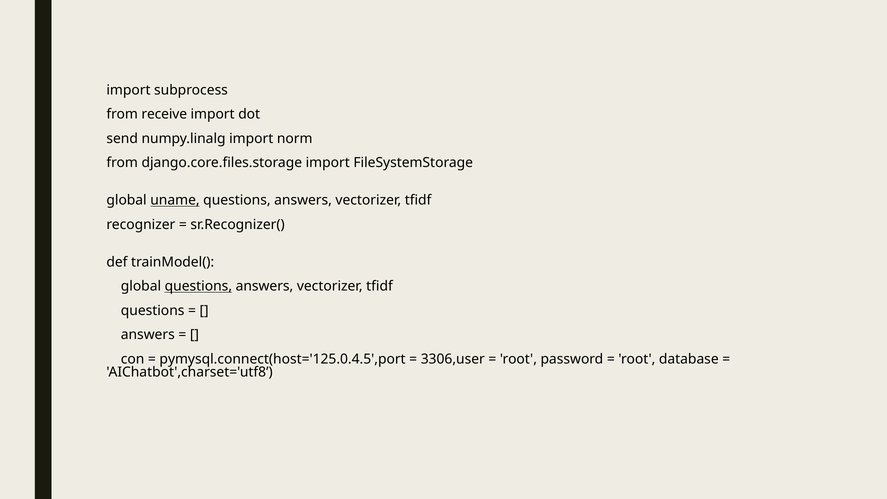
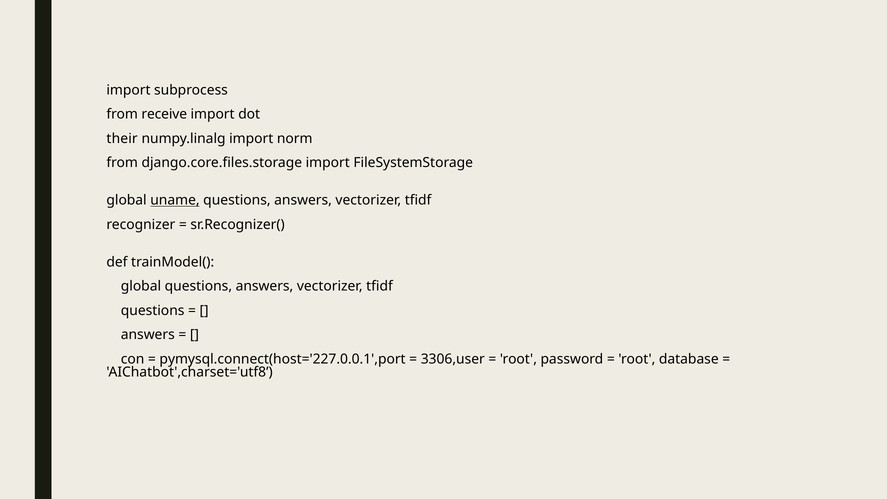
send: send -> their
questions at (198, 286) underline: present -> none
pymysql.connect(host='125.0.4.5',port: pymysql.connect(host='125.0.4.5',port -> pymysql.connect(host='227.0.0.1',port
